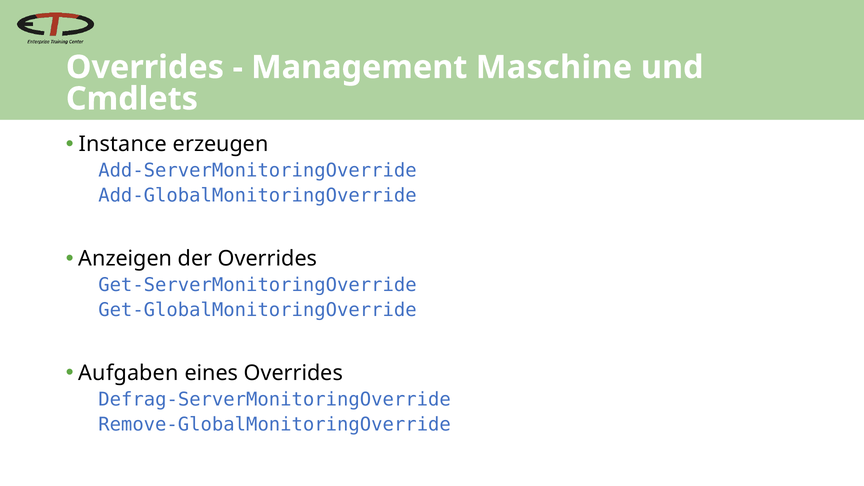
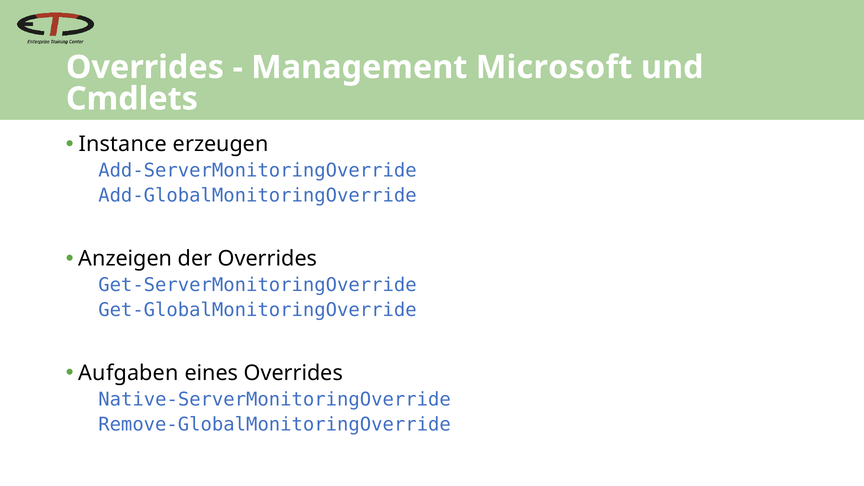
Maschine: Maschine -> Microsoft
Defrag-ServerMonitoringOverride: Defrag-ServerMonitoringOverride -> Native-ServerMonitoringOverride
